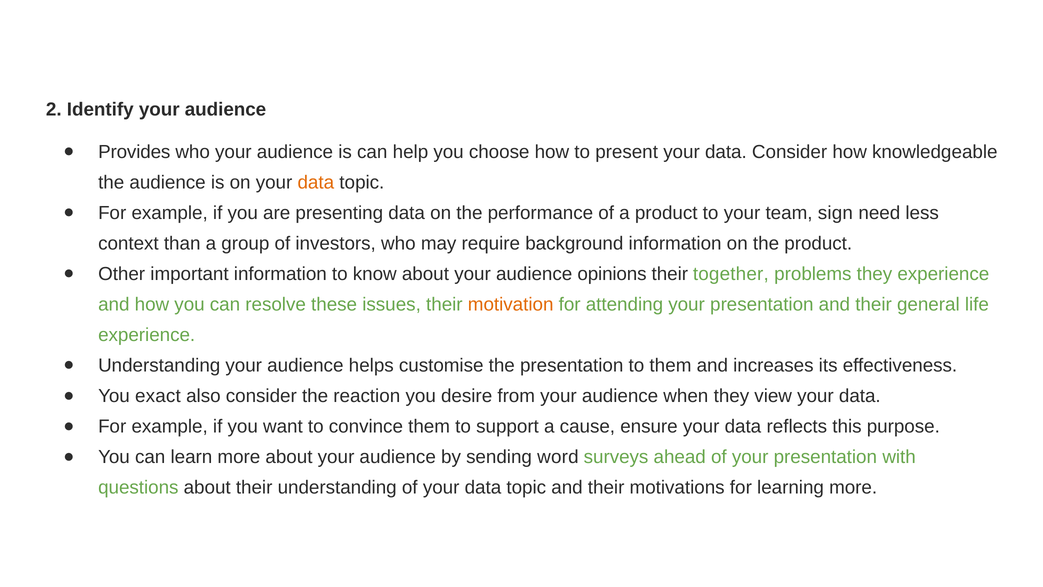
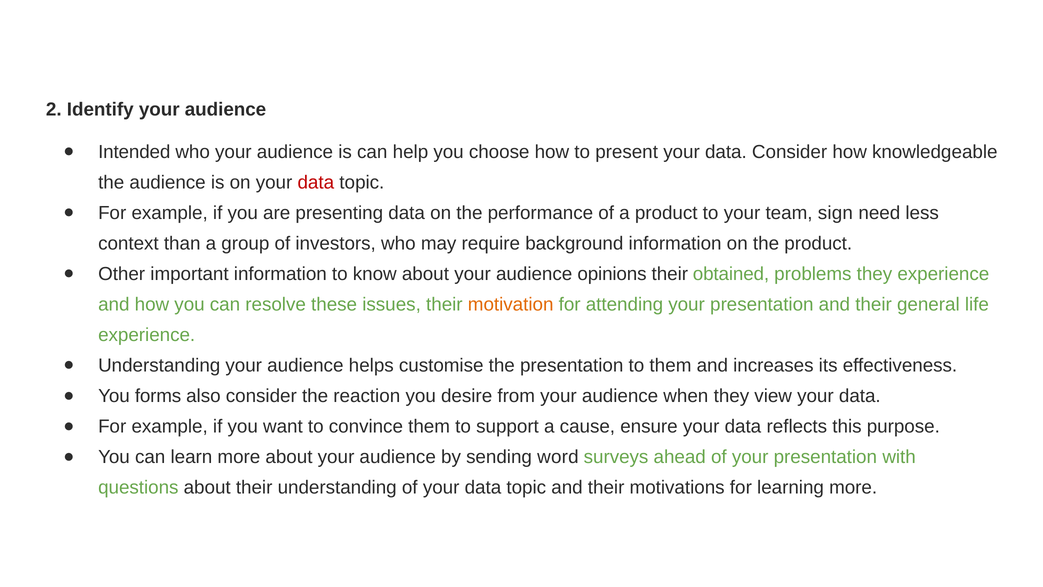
Provides: Provides -> Intended
data at (316, 182) colour: orange -> red
together: together -> obtained
exact: exact -> forms
